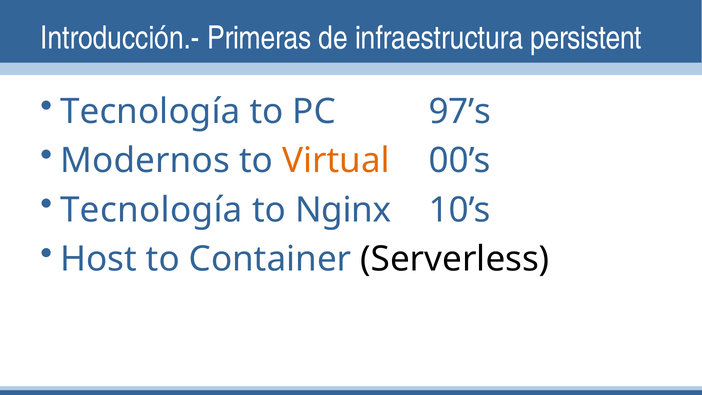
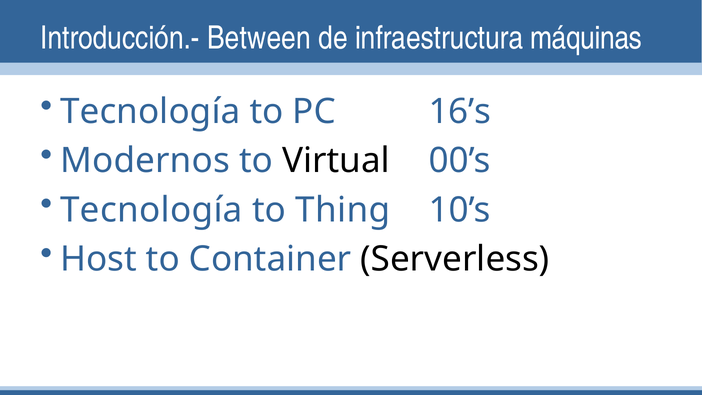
Primeras: Primeras -> Between
persistent: persistent -> máquinas
97’s: 97’s -> 16’s
Virtual colour: orange -> black
Nginx: Nginx -> Thing
